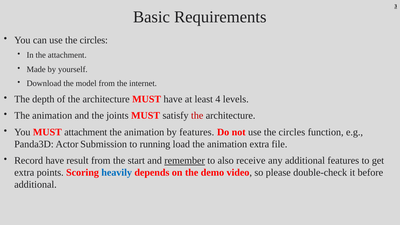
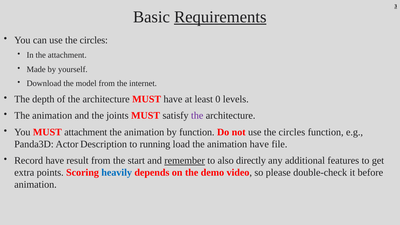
Requirements underline: none -> present
4: 4 -> 0
the at (197, 116) colour: red -> purple
by features: features -> function
Submission: Submission -> Description
animation extra: extra -> have
receive: receive -> directly
additional at (35, 185): additional -> animation
